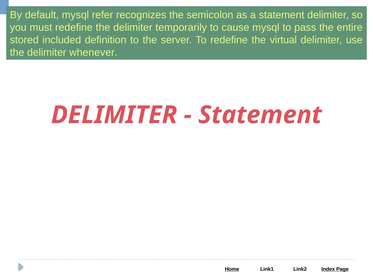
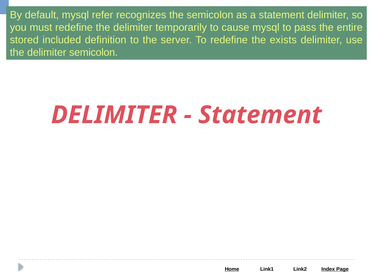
virtual: virtual -> exists
delimiter whenever: whenever -> semicolon
